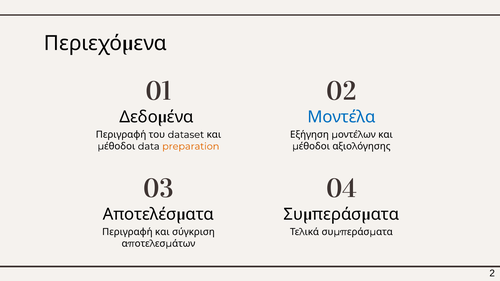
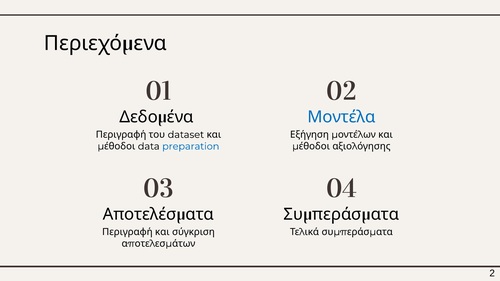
preparation colour: orange -> blue
